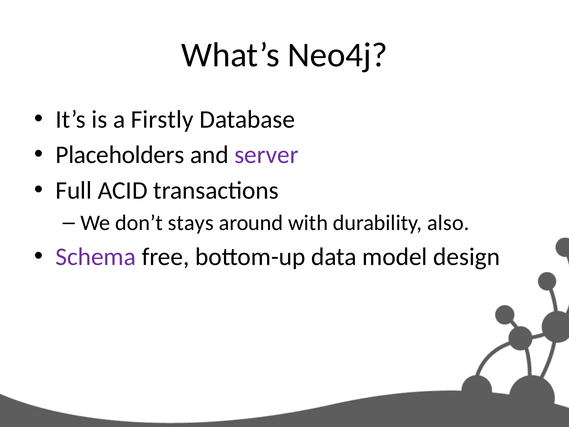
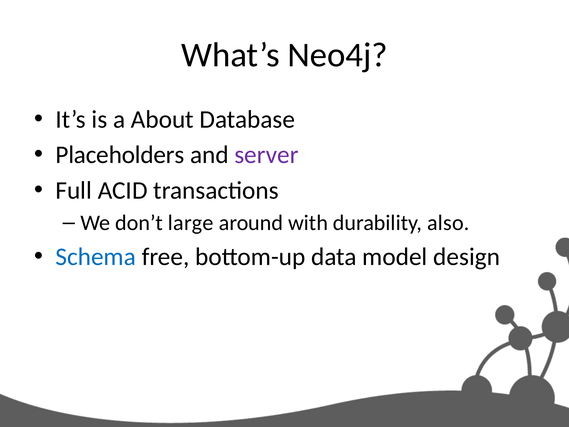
Firstly: Firstly -> About
stays: stays -> large
Schema colour: purple -> blue
